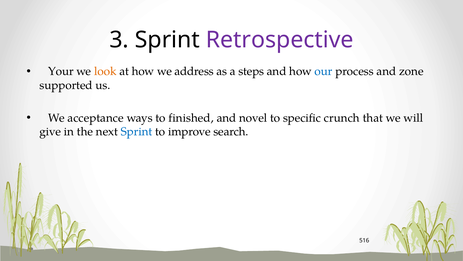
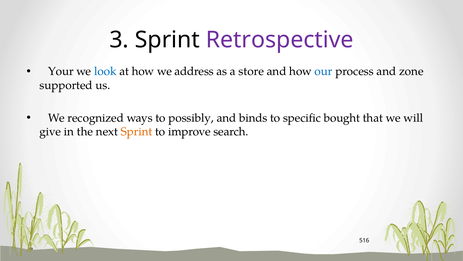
look colour: orange -> blue
steps: steps -> store
acceptance: acceptance -> recognized
finished: finished -> possibly
novel: novel -> binds
crunch: crunch -> bought
Sprint at (137, 132) colour: blue -> orange
